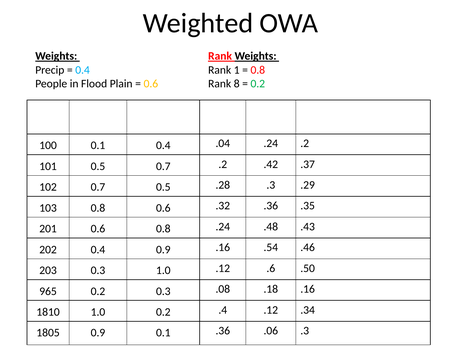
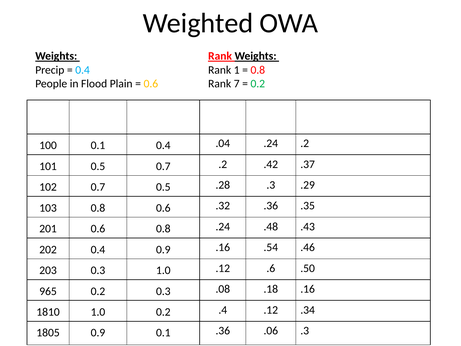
8: 8 -> 7
